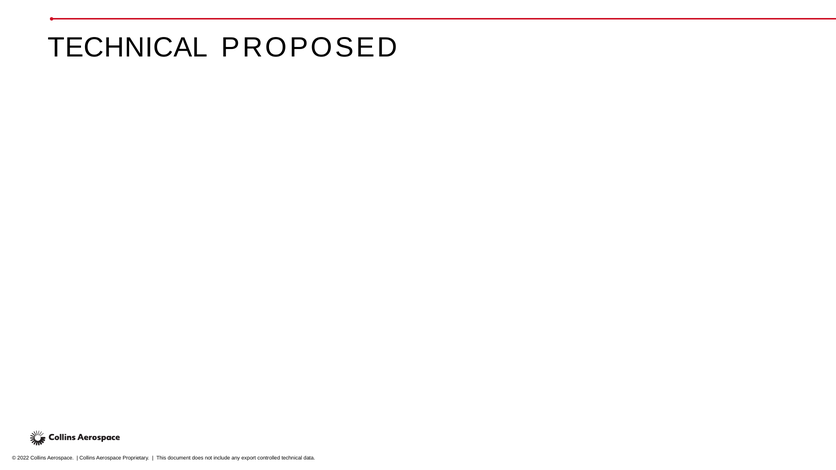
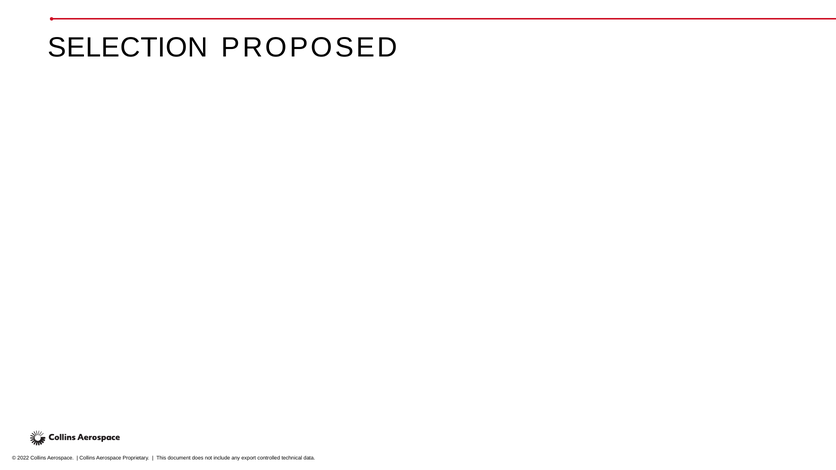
TECHNICAL at (128, 47): TECHNICAL -> SELECTION
